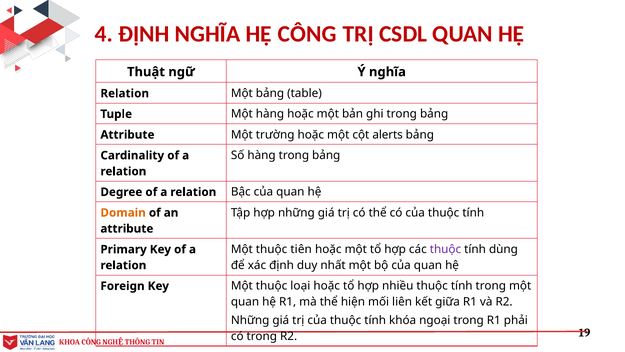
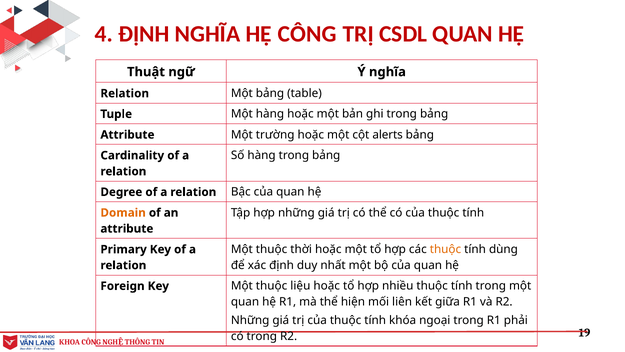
tiên: tiên -> thời
thuộc at (445, 249) colour: purple -> orange
loại: loại -> liệu
